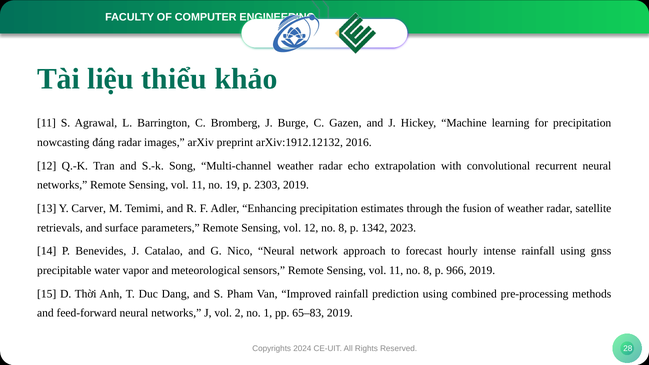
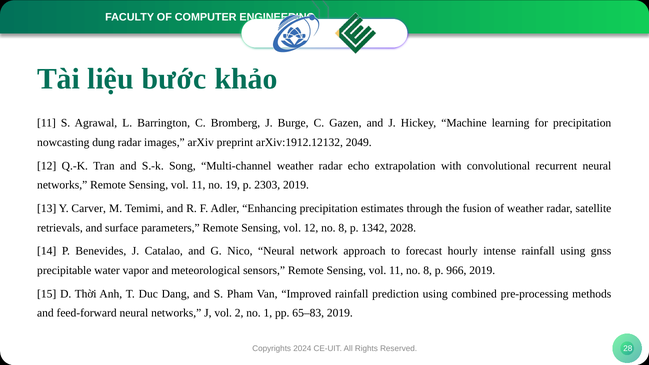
thiểu: thiểu -> bước
đáng: đáng -> dung
2016: 2016 -> 2049
2023: 2023 -> 2028
